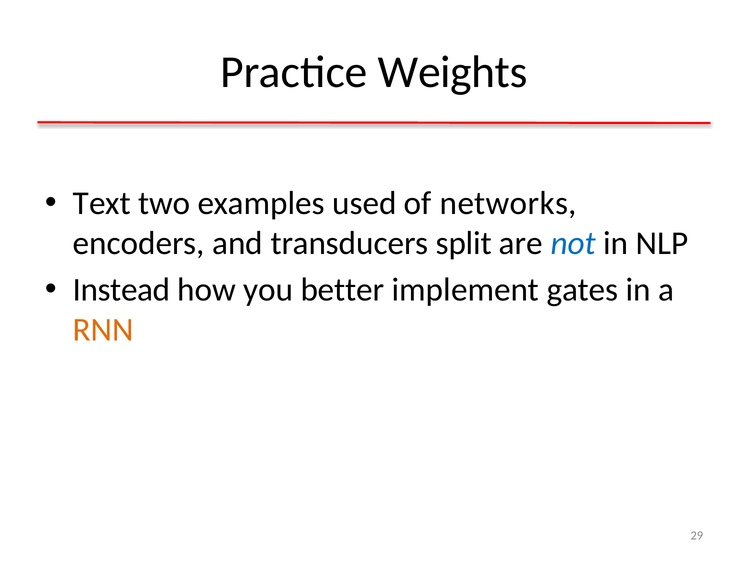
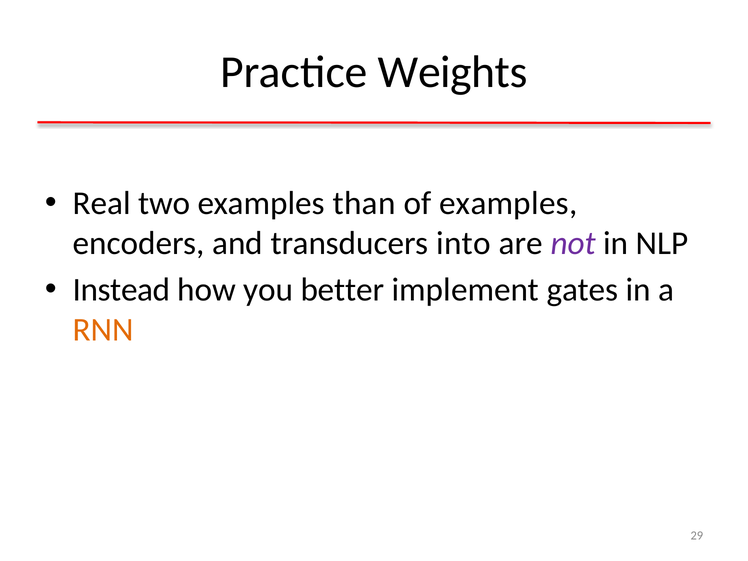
Text: Text -> Real
used: used -> than
of networks: networks -> examples
split: split -> into
not colour: blue -> purple
